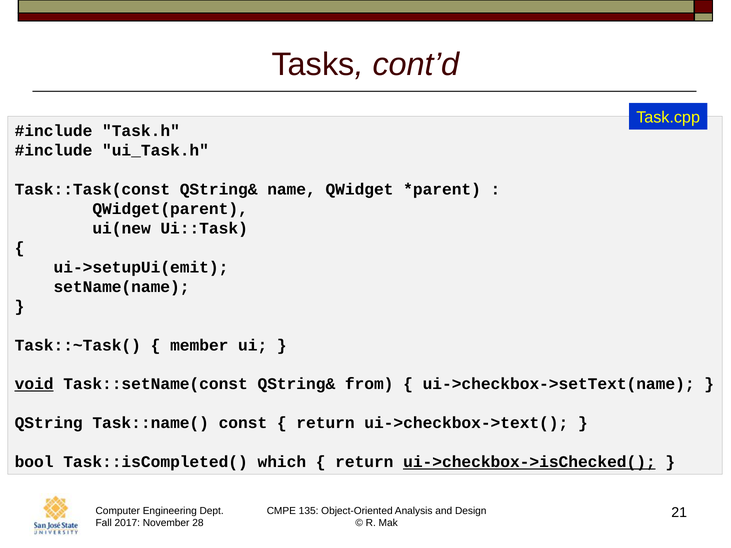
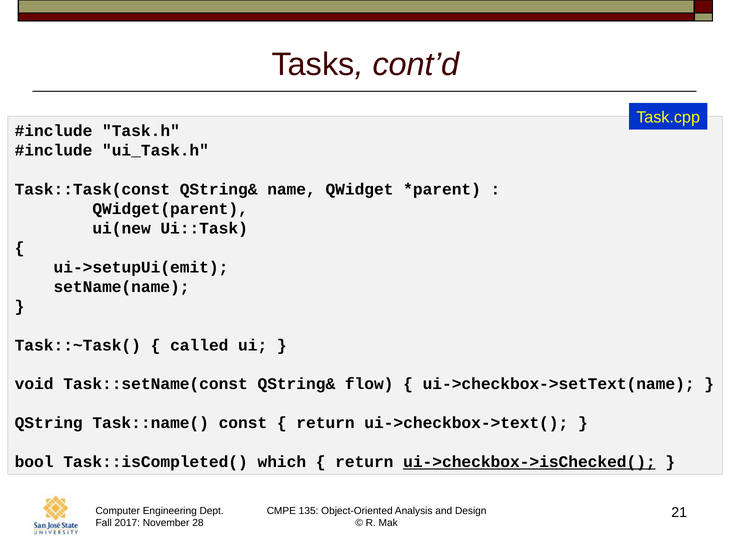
member: member -> called
void underline: present -> none
from: from -> flow
